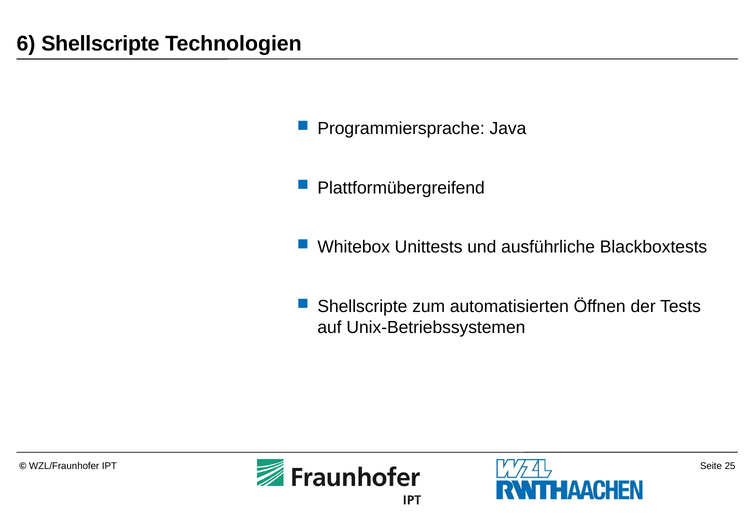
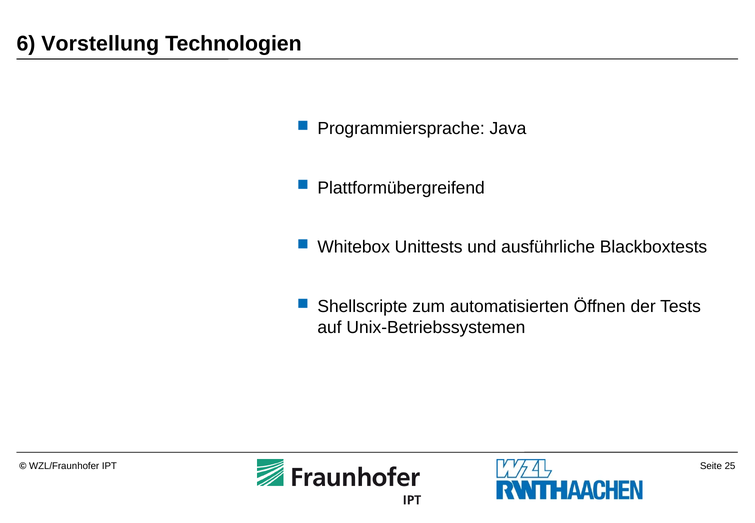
6 Shellscripte: Shellscripte -> Vorstellung
